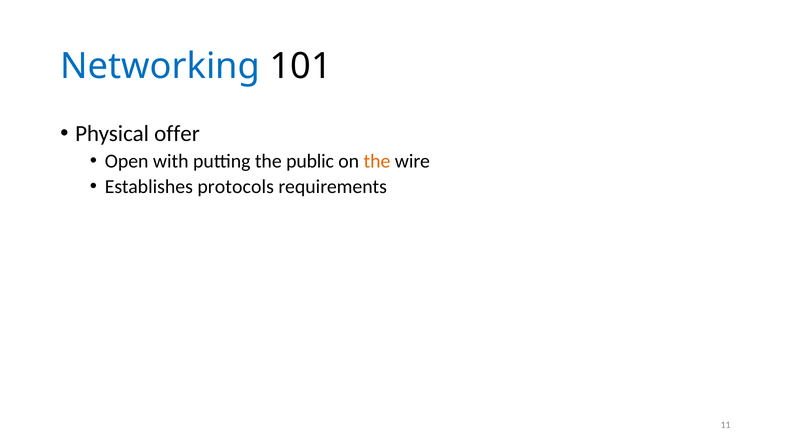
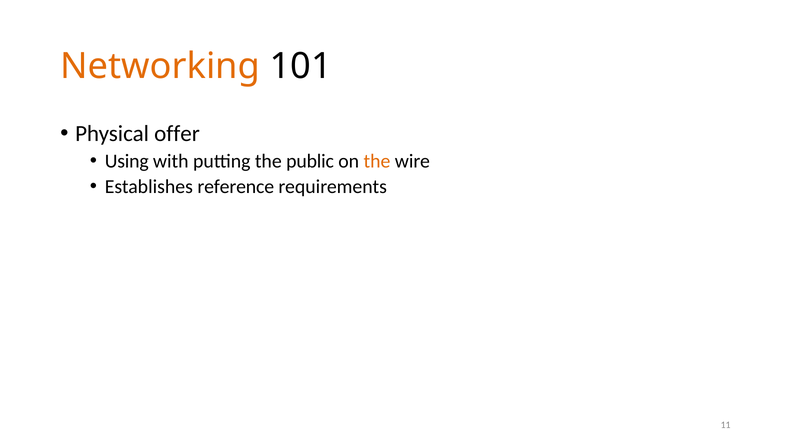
Networking colour: blue -> orange
Open: Open -> Using
protocols: protocols -> reference
